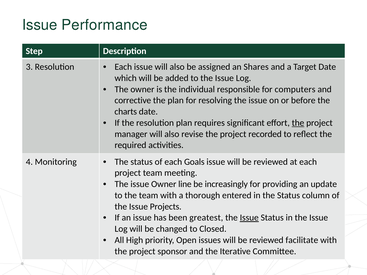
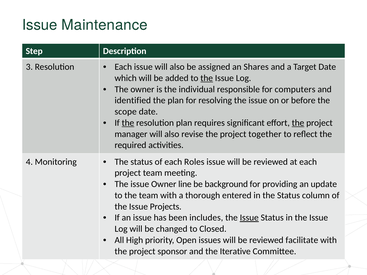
Performance: Performance -> Maintenance
the at (207, 78) underline: none -> present
corrective: corrective -> identified
charts: charts -> scope
the at (128, 123) underline: none -> present
recorded: recorded -> together
Goals: Goals -> Roles
increasingly: increasingly -> background
greatest: greatest -> includes
